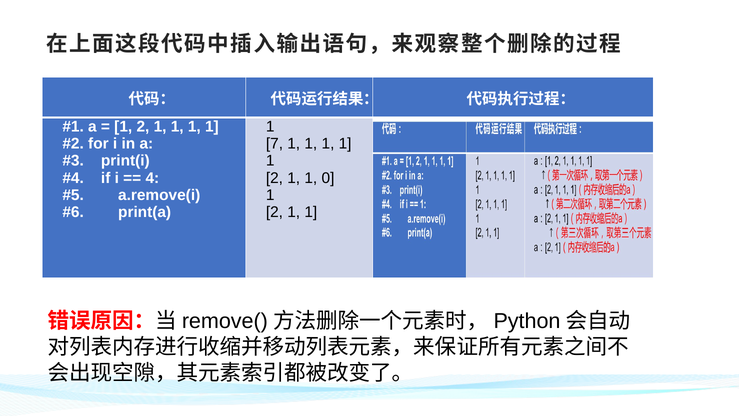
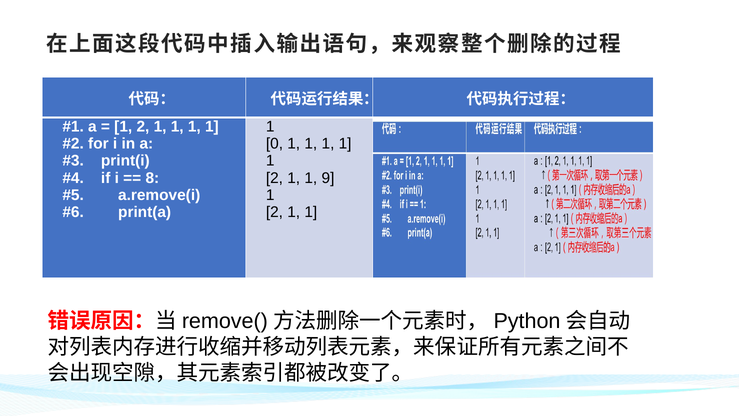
7: 7 -> 0
4: 4 -> 8
0: 0 -> 9
